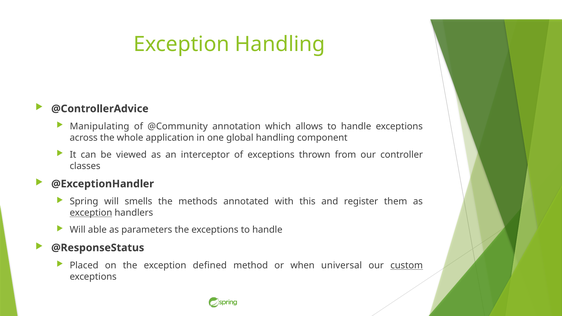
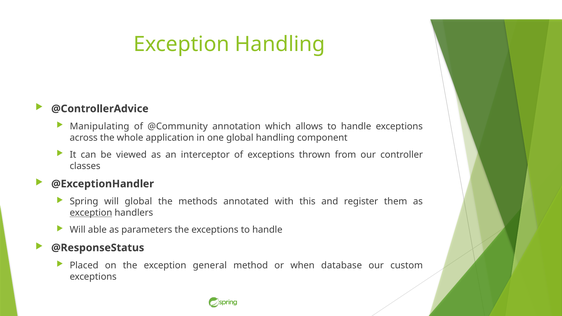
will smells: smells -> global
defined: defined -> general
universal: universal -> database
custom underline: present -> none
